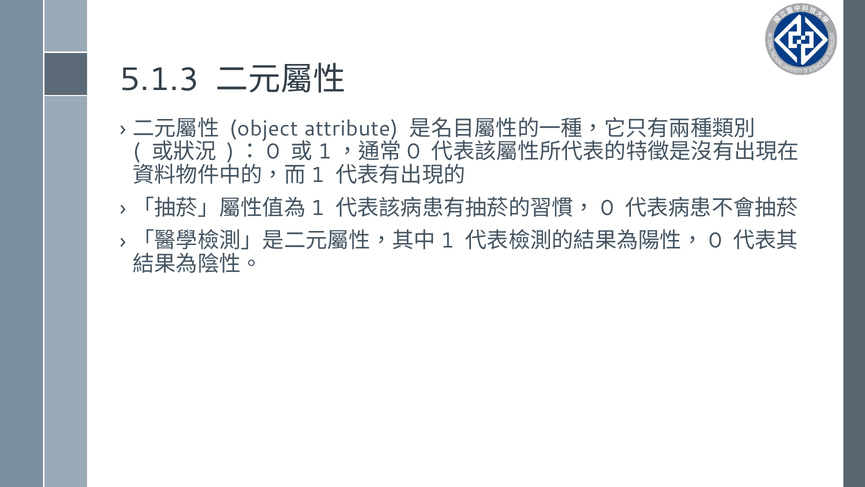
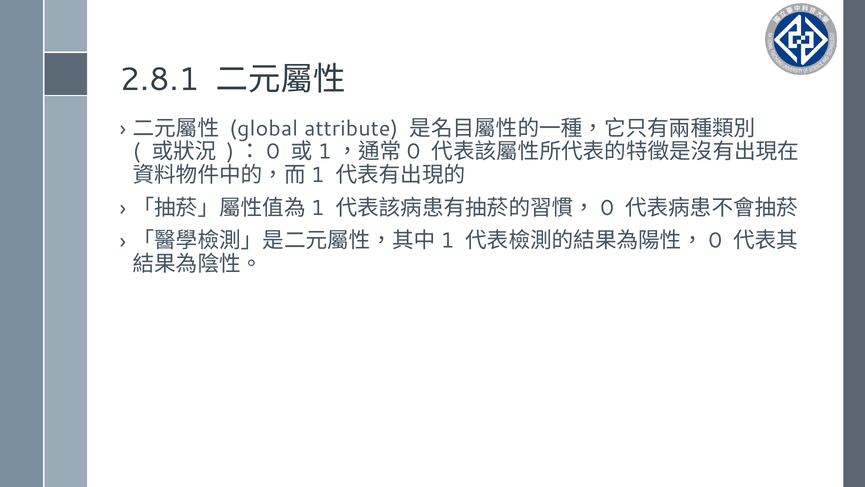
5.1.3: 5.1.3 -> 2.8.1
object: object -> global
